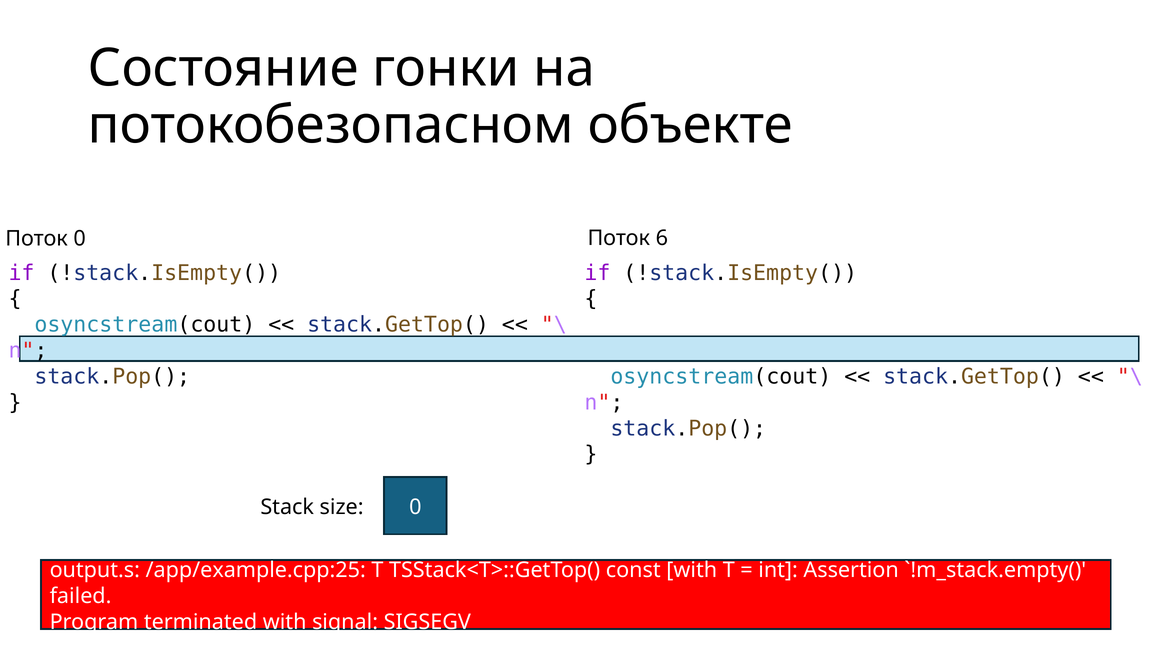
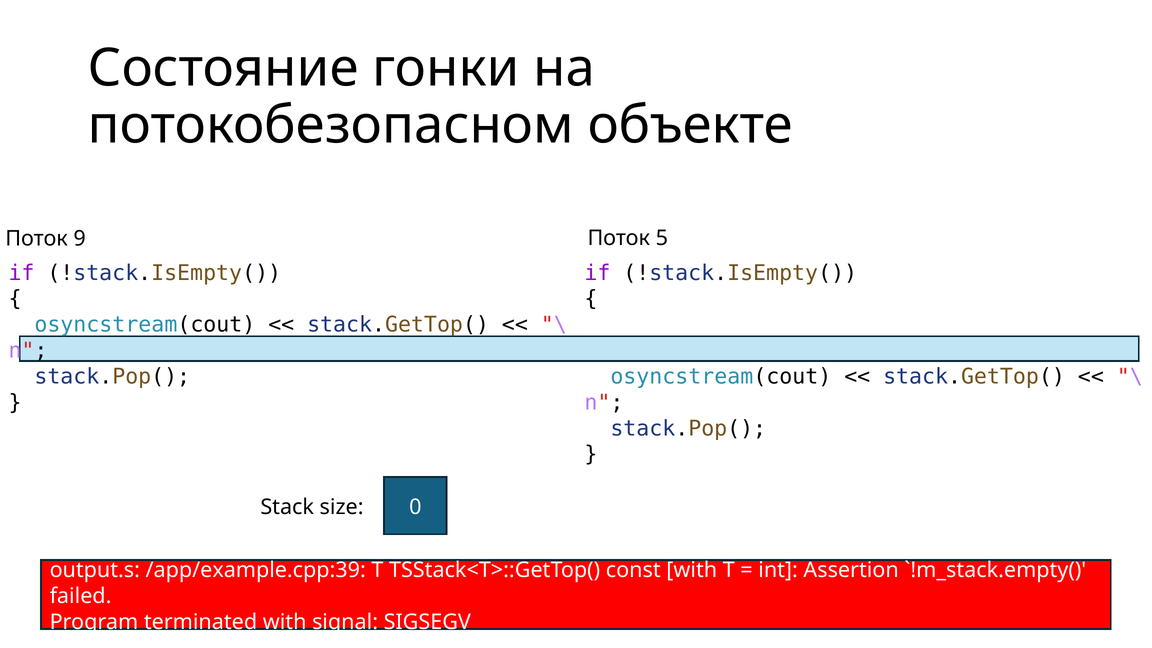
Поток 0: 0 -> 9
6: 6 -> 5
/app/example.cpp:25: /app/example.cpp:25 -> /app/example.cpp:39
